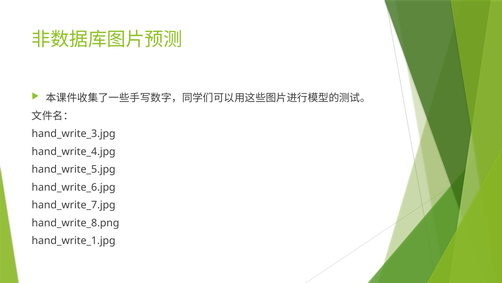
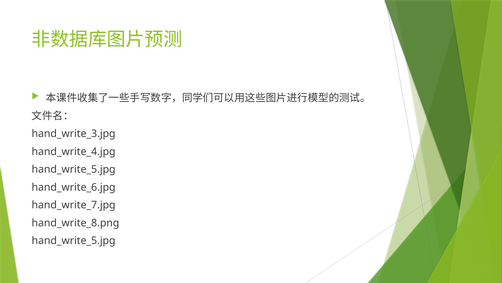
hand_write_1.jpg at (74, 240): hand_write_1.jpg -> hand_write_5.jpg
